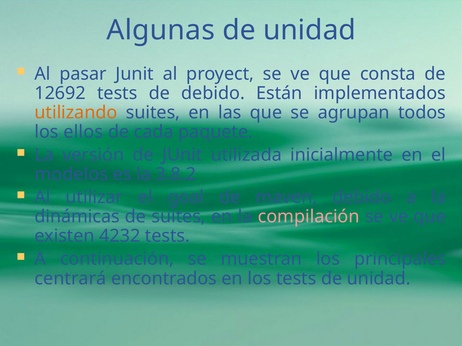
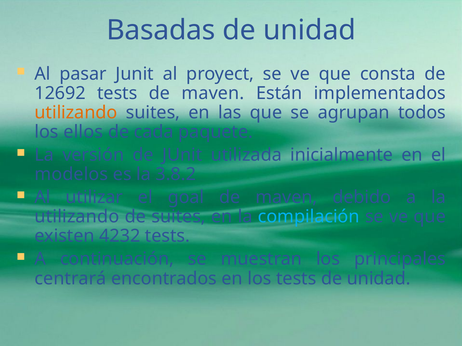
Algunas: Algunas -> Basadas
tests de debido: debido -> maven
dinámicas at (77, 217): dinámicas -> utilizando
compilación colour: pink -> light blue
